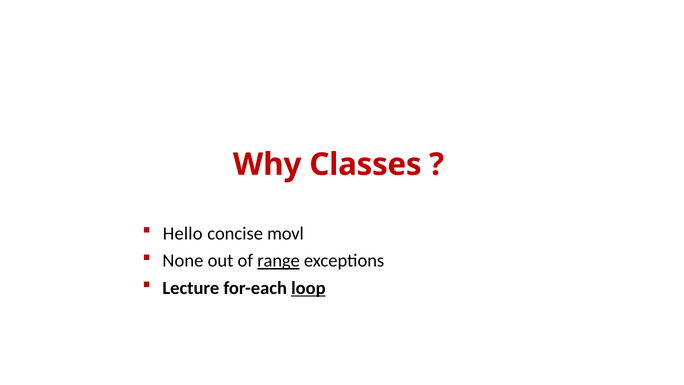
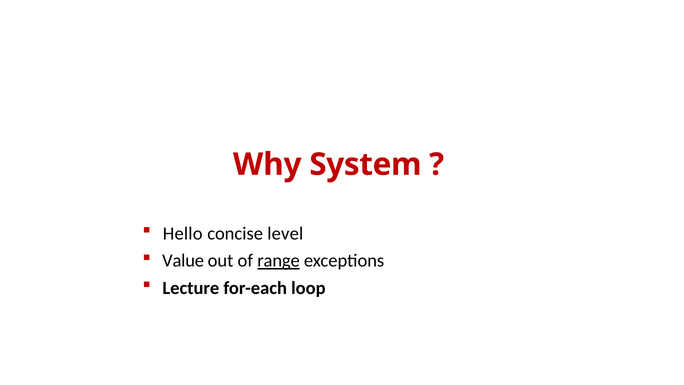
Classes: Classes -> System
movl: movl -> level
None: None -> Value
loop underline: present -> none
